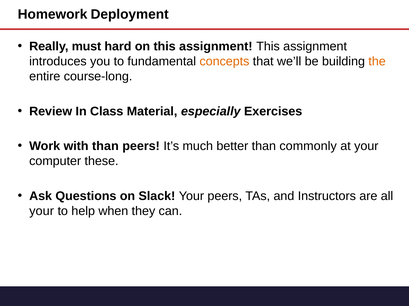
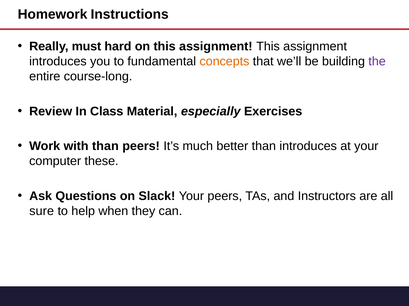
Deployment: Deployment -> Instructions
the colour: orange -> purple
than commonly: commonly -> introduces
your at (42, 211): your -> sure
